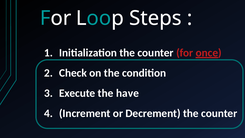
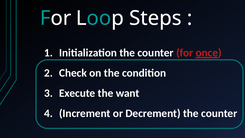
have: have -> want
